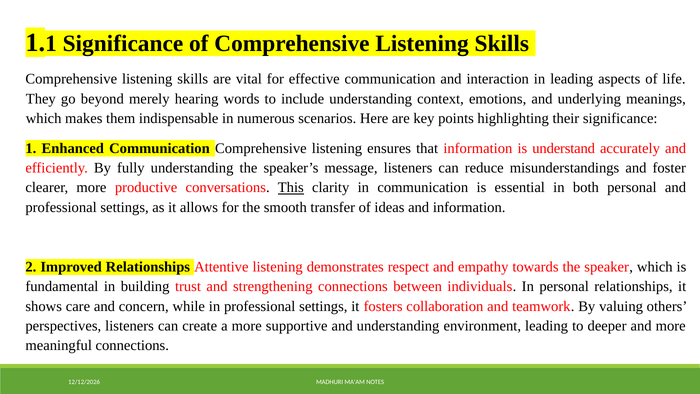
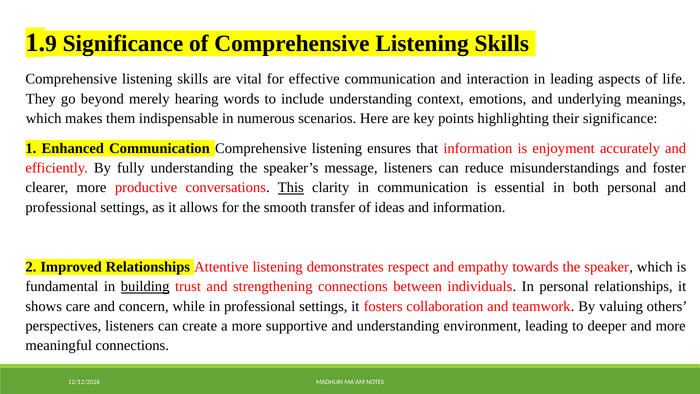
1 1: 1 -> 9
understand: understand -> enjoyment
building underline: none -> present
